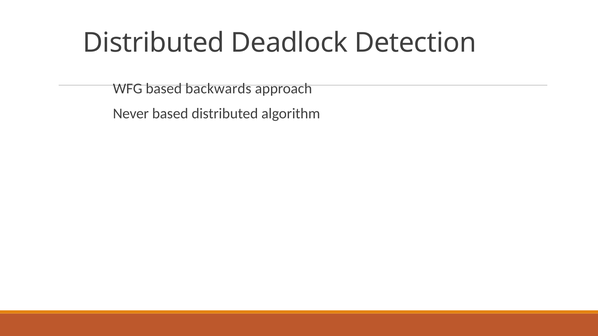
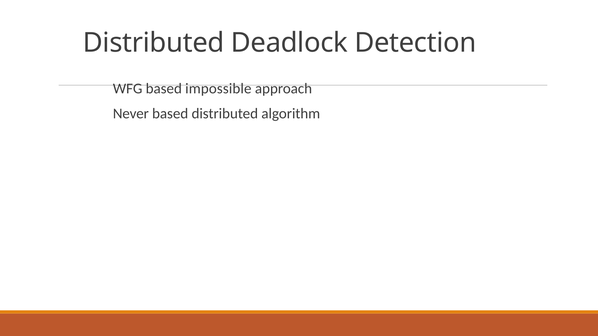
backwards: backwards -> impossible
